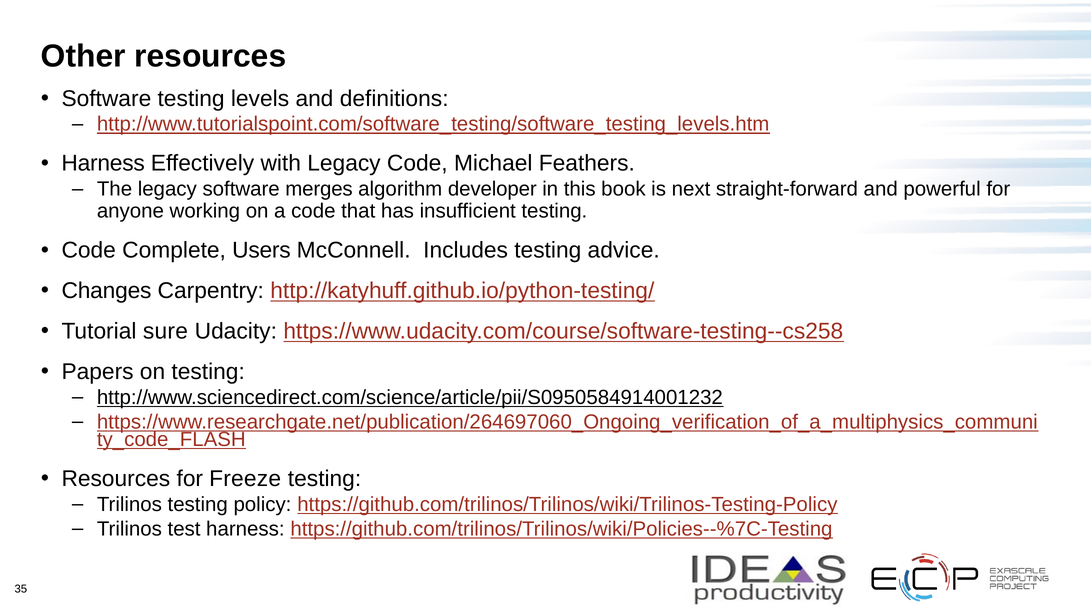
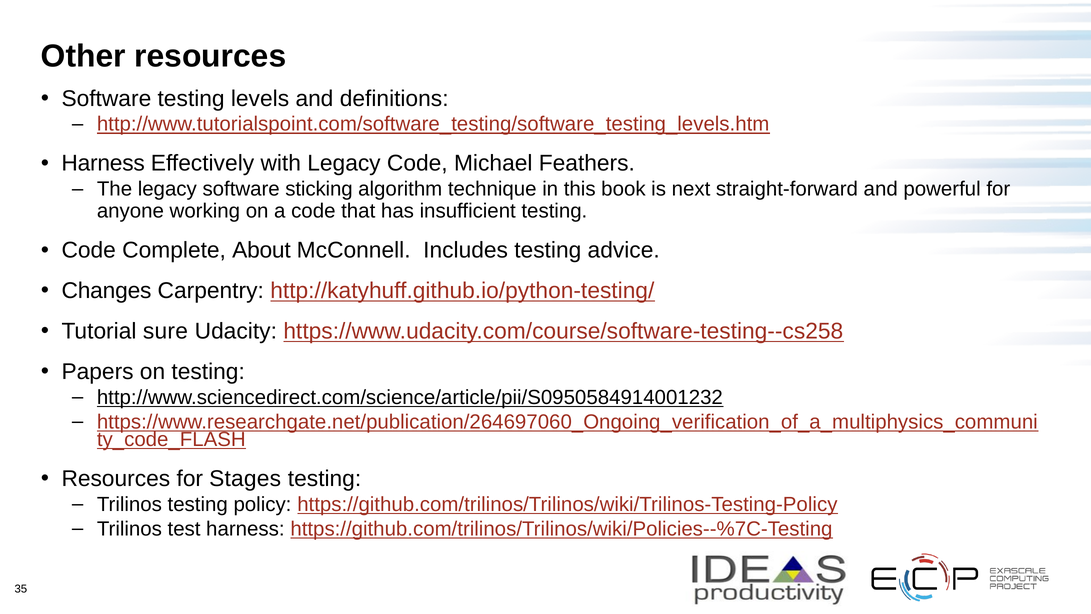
merges: merges -> sticking
developer: developer -> technique
Users: Users -> About
Freeze: Freeze -> Stages
